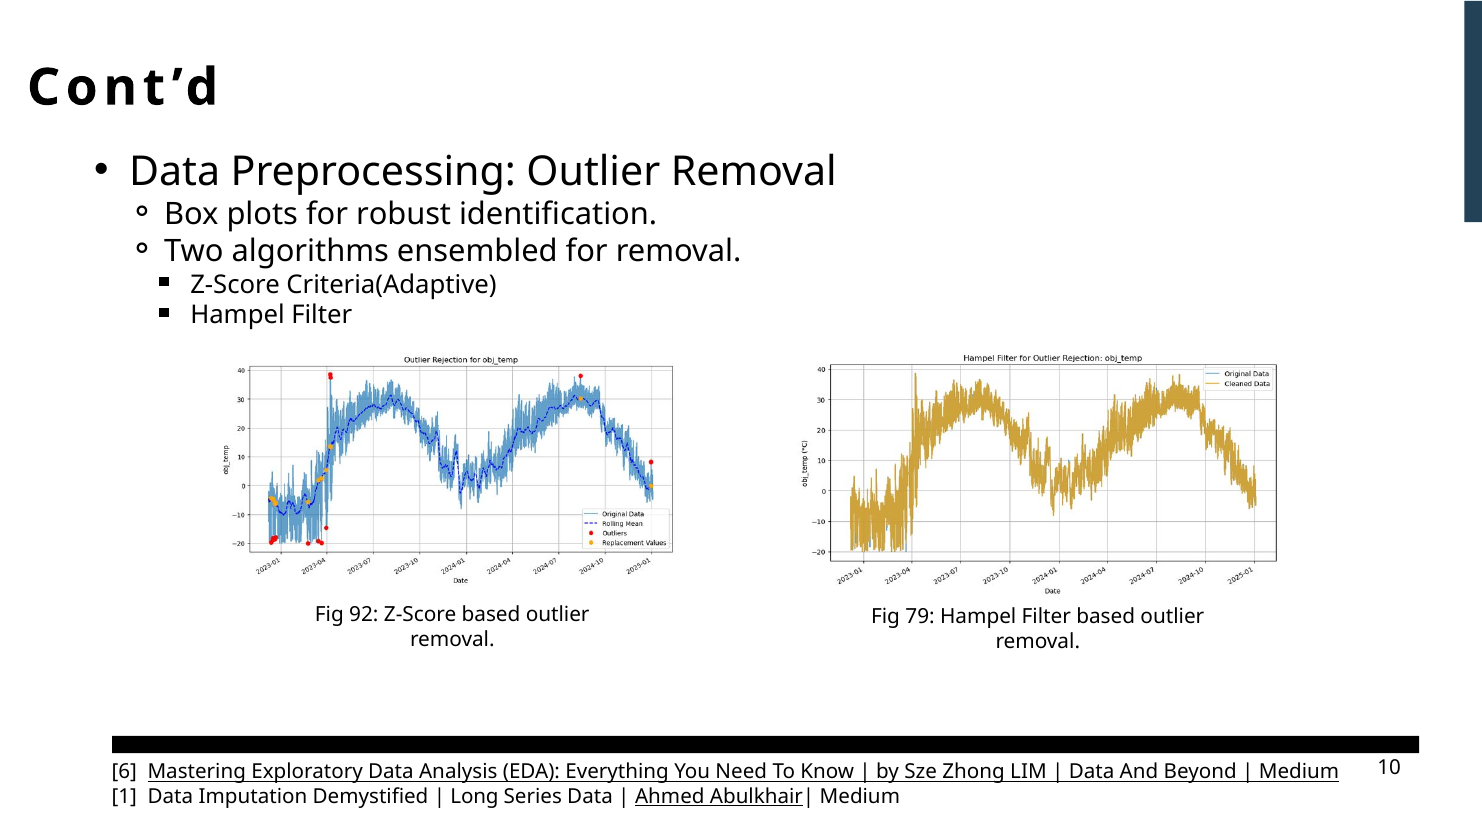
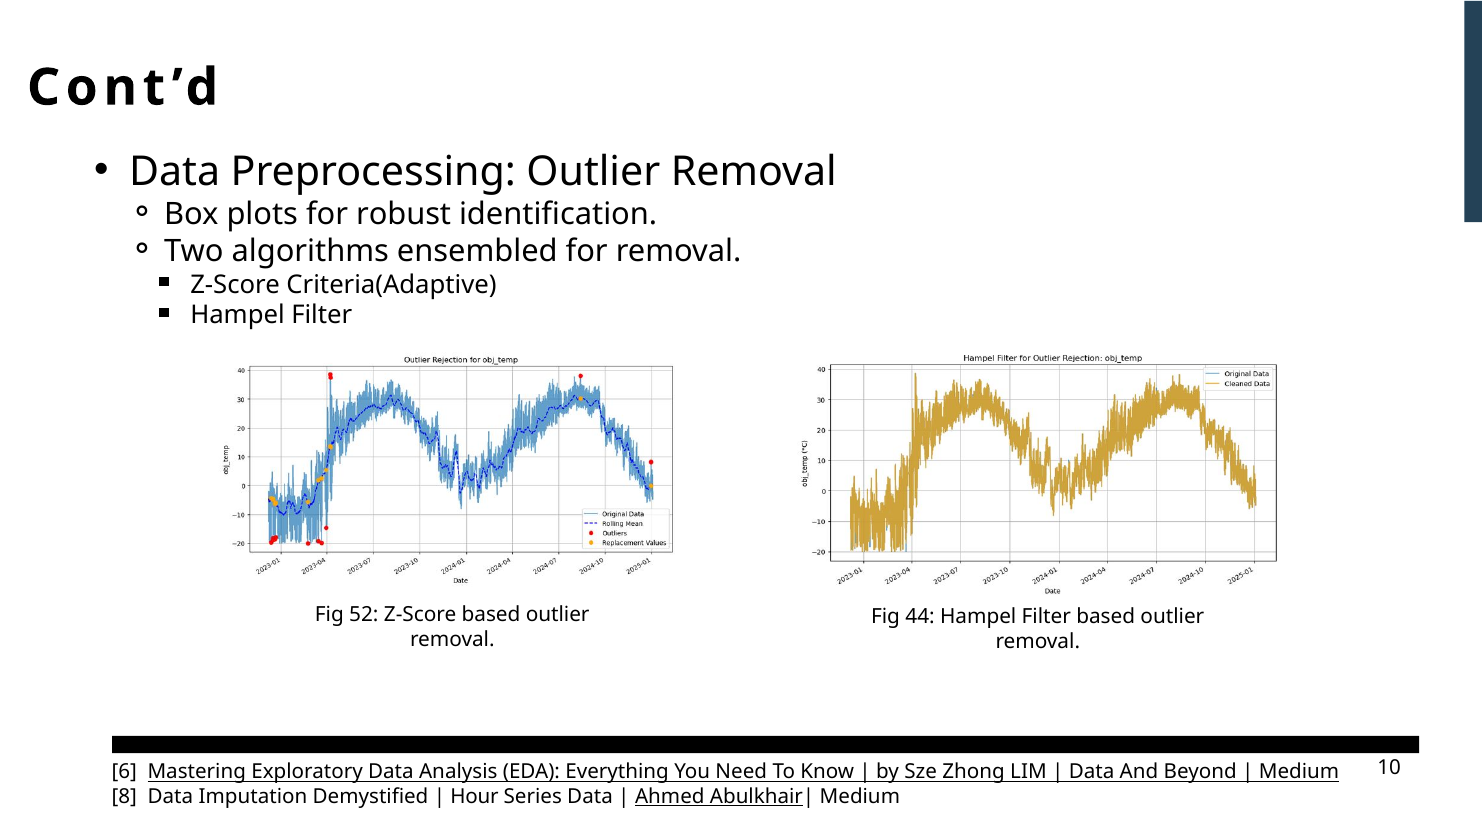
92: 92 -> 52
79: 79 -> 44
1: 1 -> 8
Long: Long -> Hour
